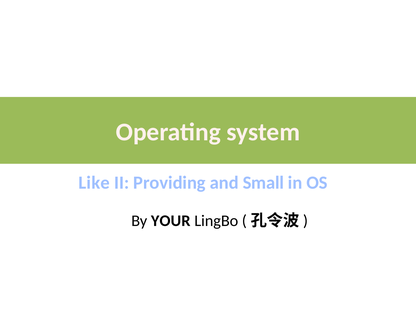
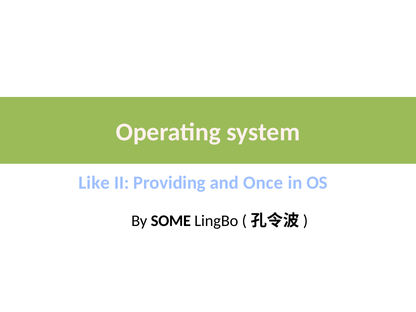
Small: Small -> Once
YOUR: YOUR -> SOME
